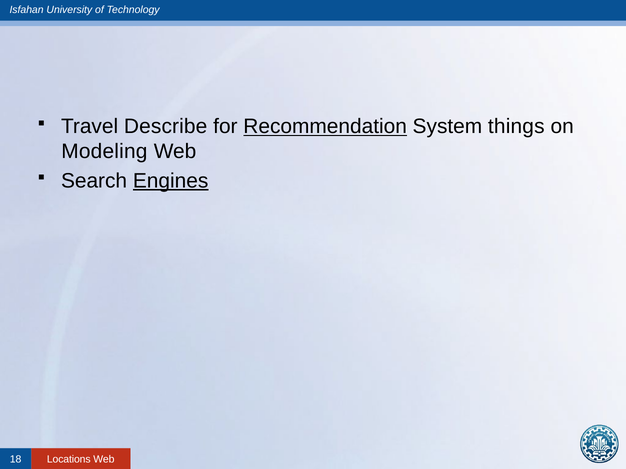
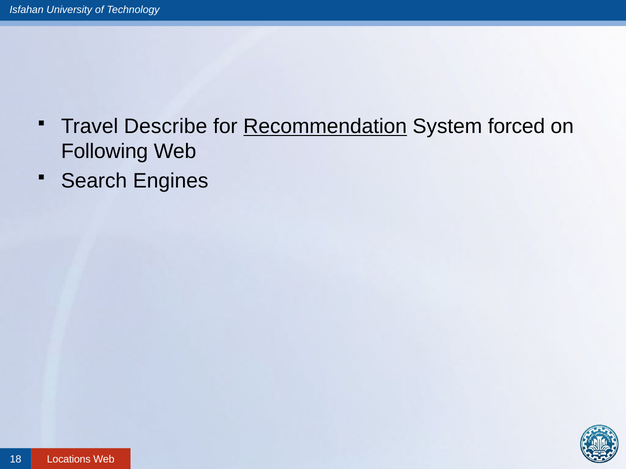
things: things -> forced
Modeling: Modeling -> Following
Engines underline: present -> none
